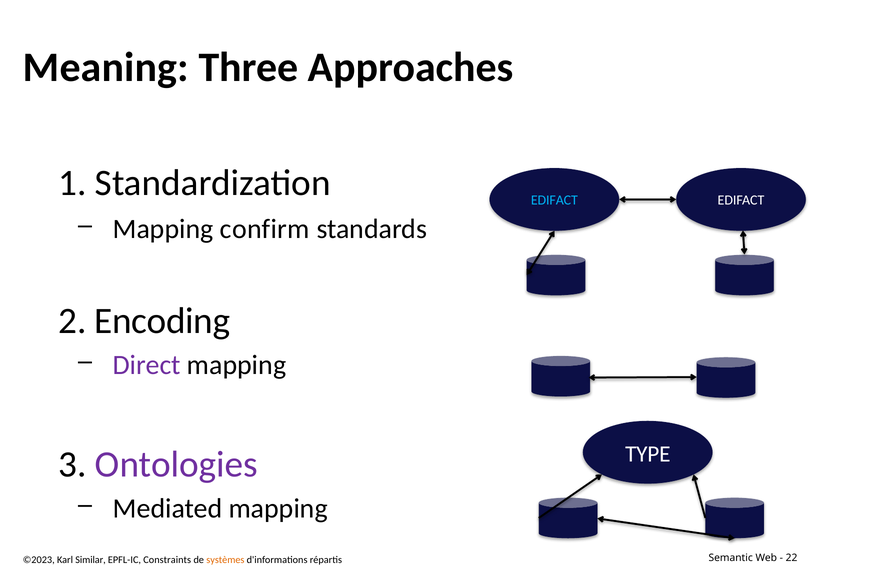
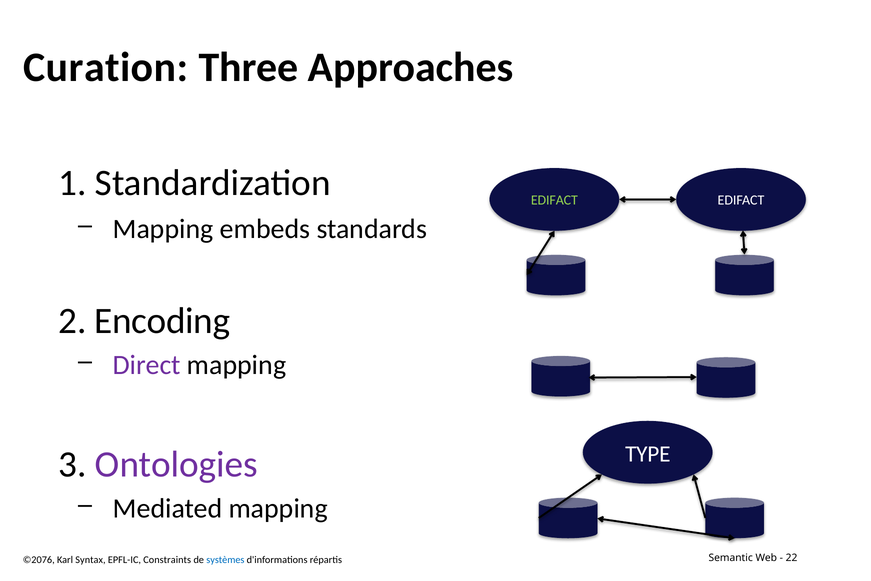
Meaning: Meaning -> Curation
EDIFACT at (554, 200) colour: light blue -> light green
confirm: confirm -> embeds
©2023: ©2023 -> ©2076
Similar: Similar -> Syntax
systèmes colour: orange -> blue
